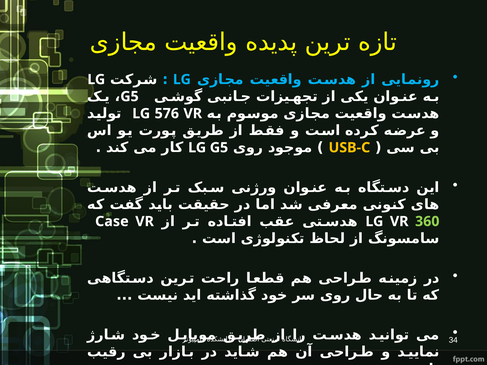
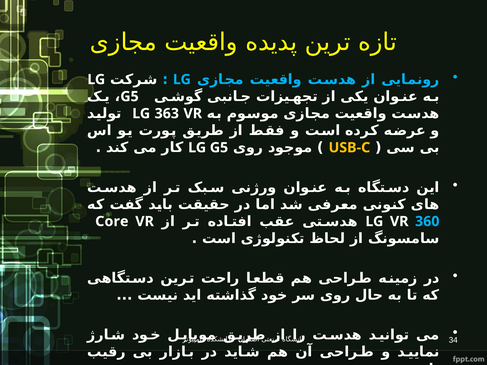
576: 576 -> 363
Case: Case -> Core
360 colour: light green -> light blue
